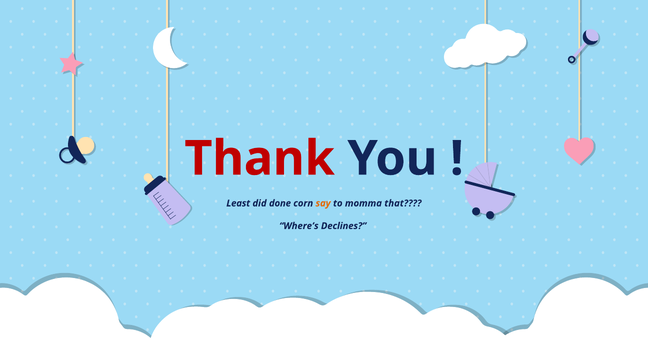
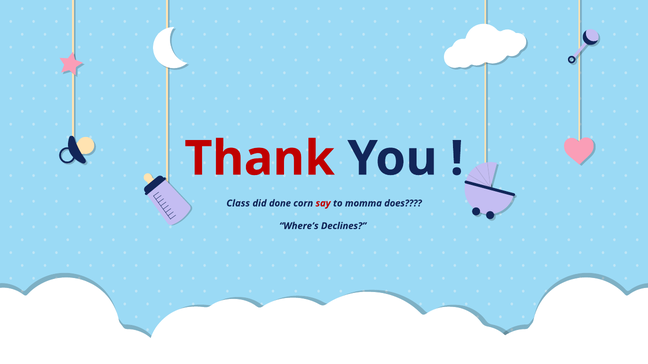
Least: Least -> Class
say colour: orange -> red
that: that -> does
